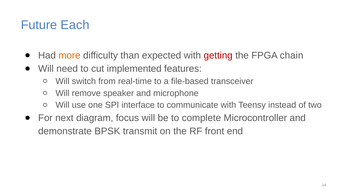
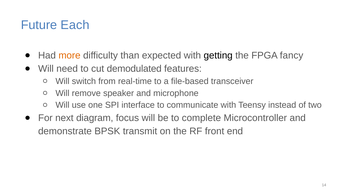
getting colour: red -> black
chain: chain -> fancy
implemented: implemented -> demodulated
